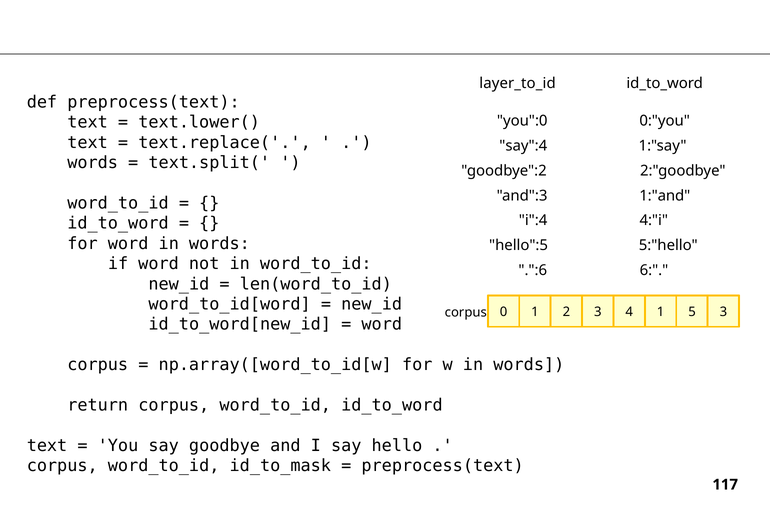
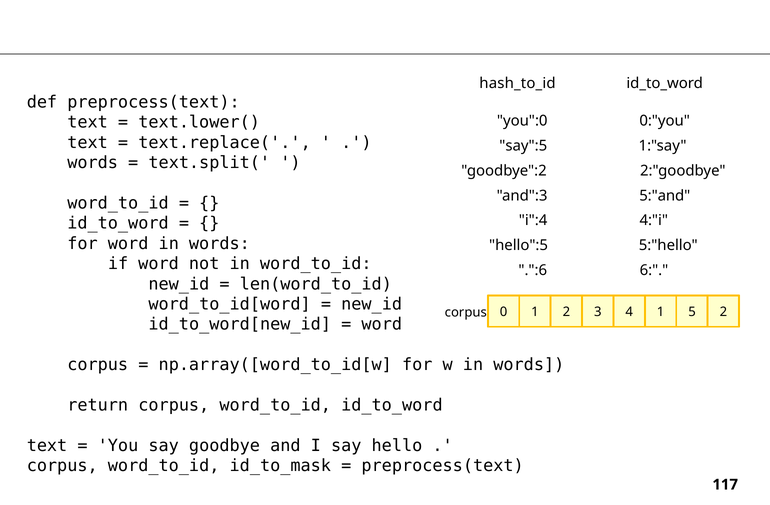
layer_to_id: layer_to_id -> hash_to_id
say":4: say":4 -> say":5
1:"and: 1:"and -> 5:"and
5 3: 3 -> 2
